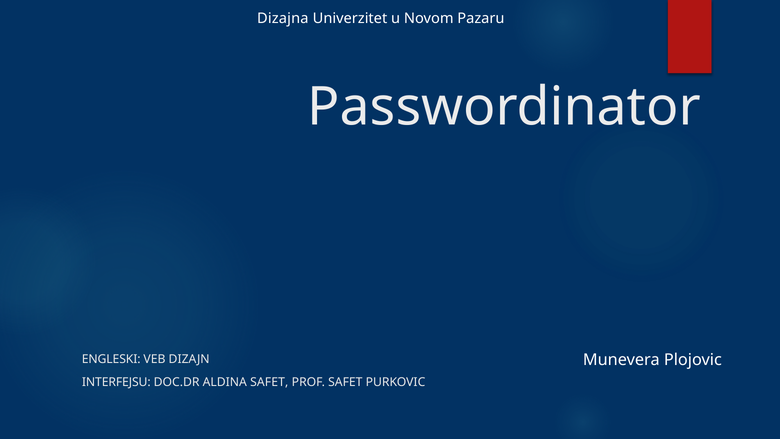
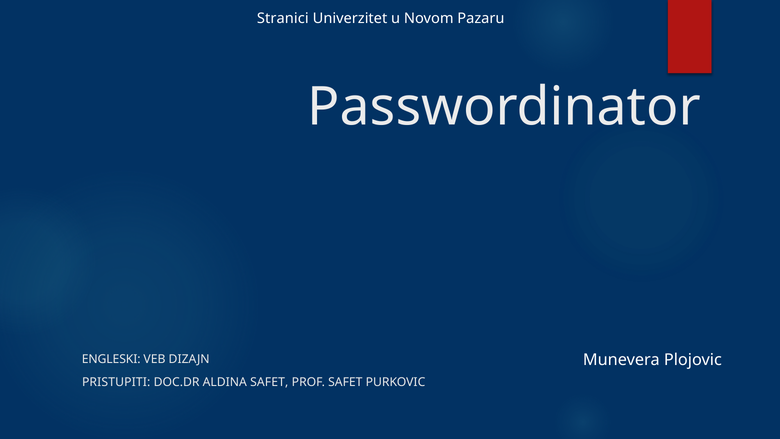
Dizajna: Dizajna -> Stranici
INTERFEJSU: INTERFEJSU -> PRISTUPITI
